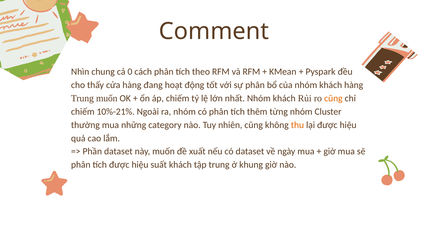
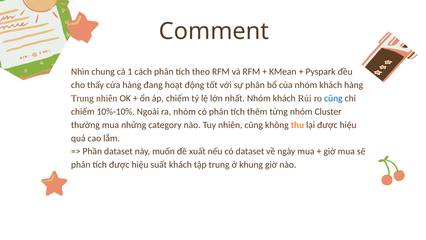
0: 0 -> 1
Trung muốn: muốn -> nhiên
cũng at (333, 98) colour: orange -> blue
10%-21%: 10%-21% -> 10%-10%
